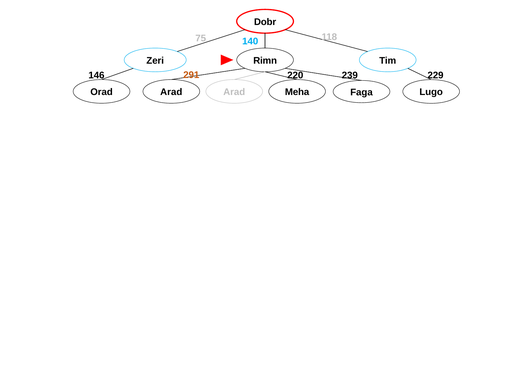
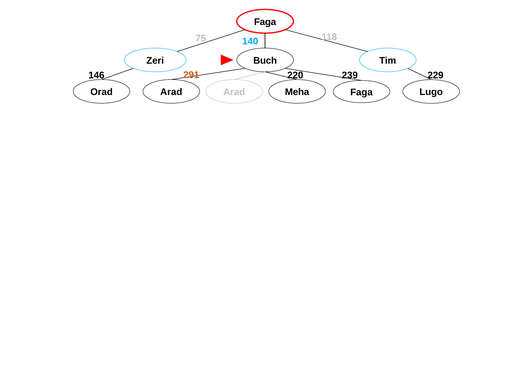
Dobr at (265, 22): Dobr -> Faga
Rimn: Rimn -> Buch
